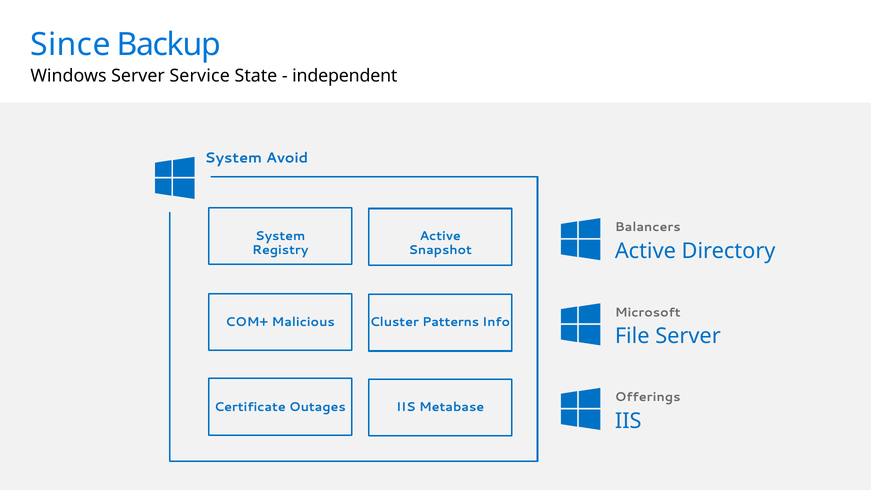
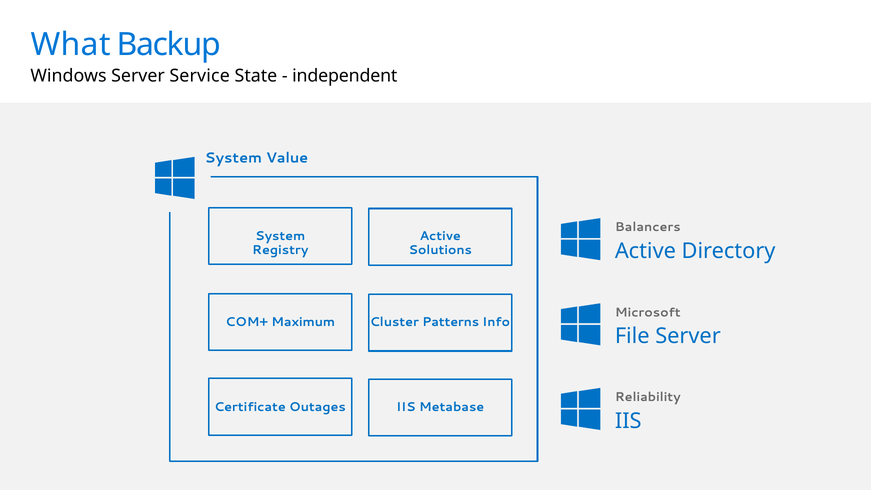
Since: Since -> What
Avoid: Avoid -> Value
Snapshot: Snapshot -> Solutions
Malicious: Malicious -> Maximum
Offerings: Offerings -> Reliability
